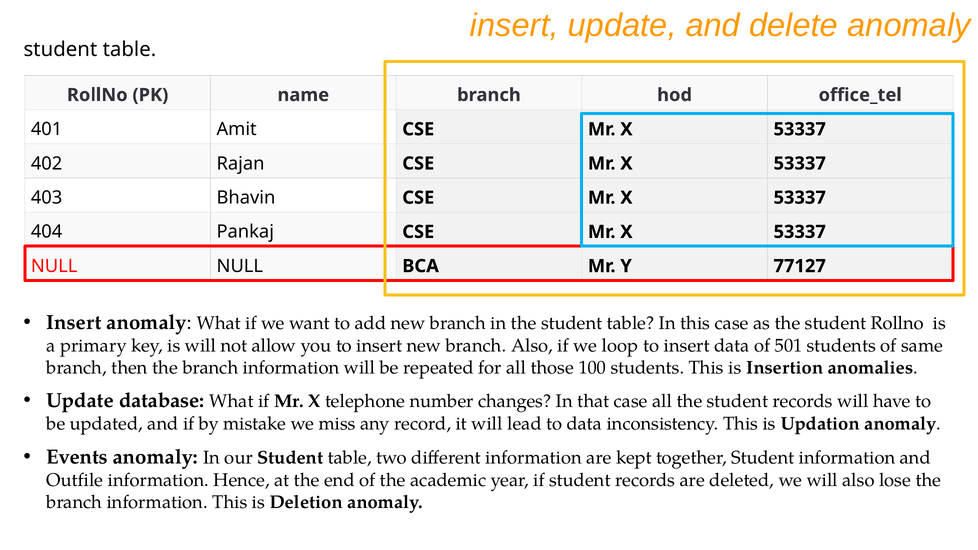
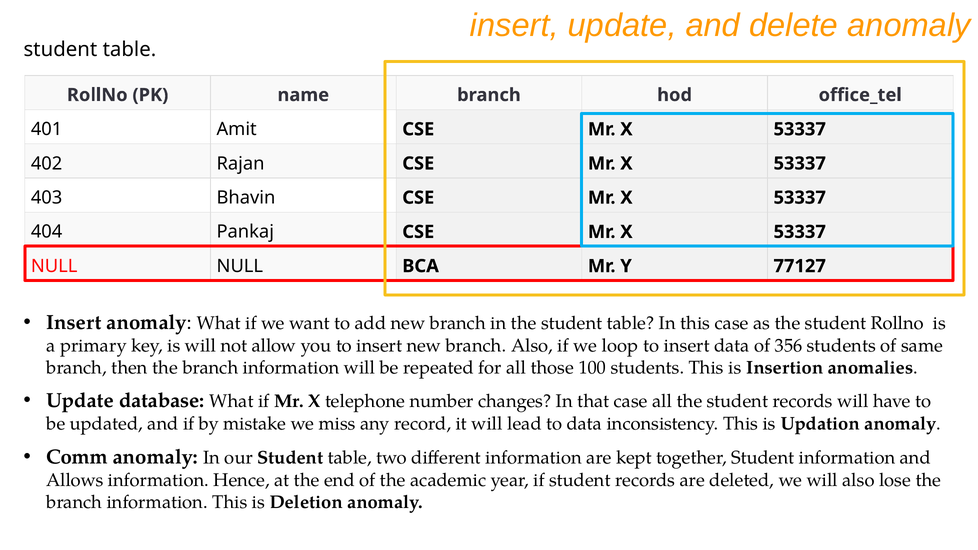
501: 501 -> 356
Events: Events -> Comm
Outfile: Outfile -> Allows
